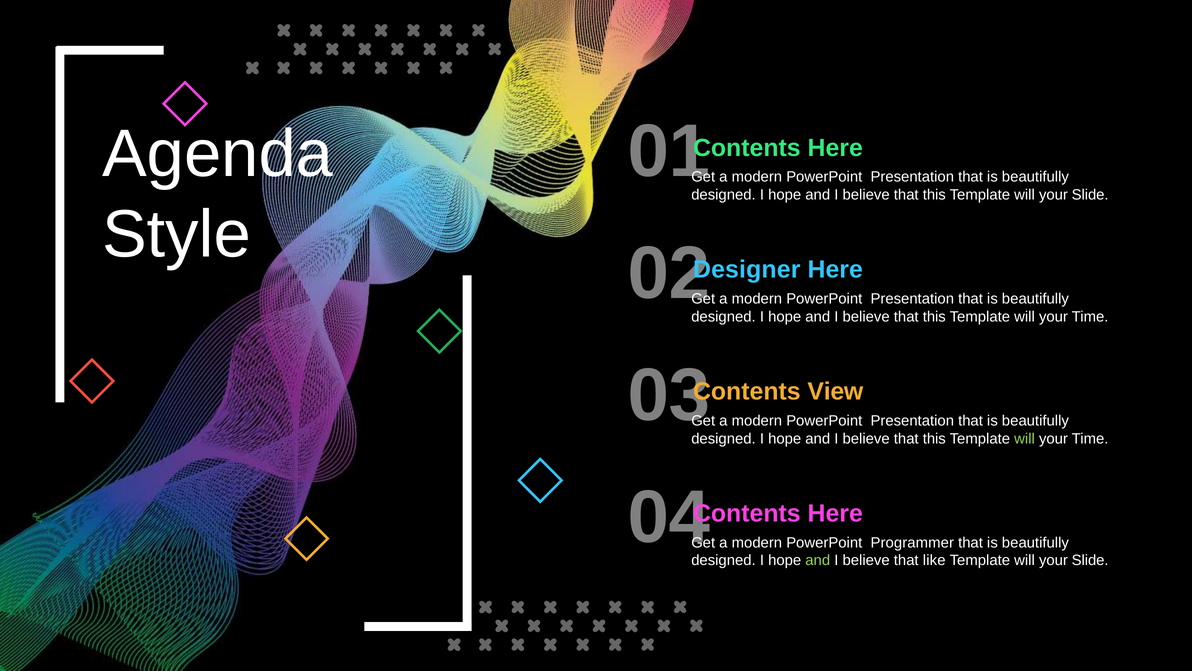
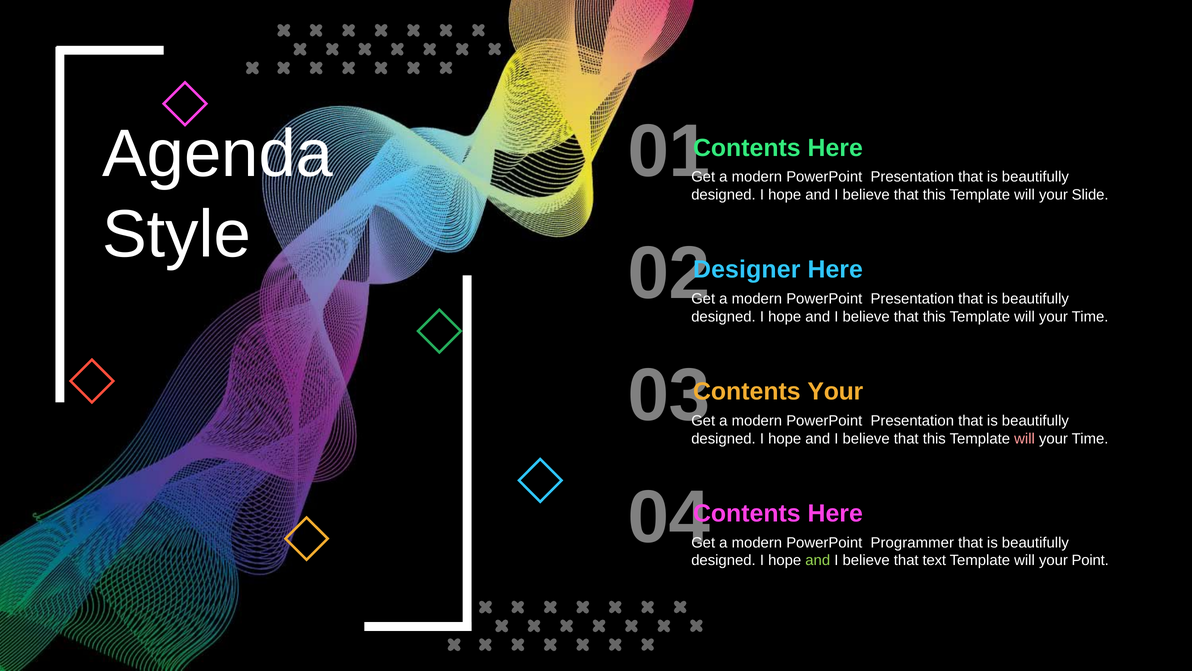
Contents View: View -> Your
will at (1025, 438) colour: light green -> pink
like: like -> text
Slide at (1090, 560): Slide -> Point
